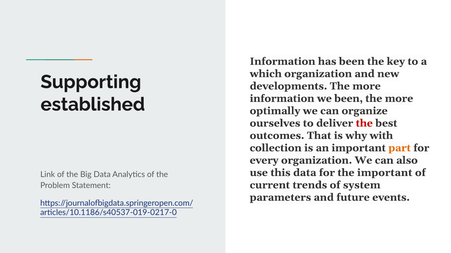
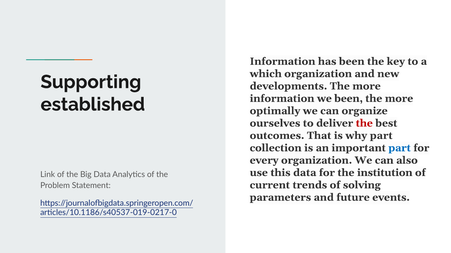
why with: with -> part
part at (400, 148) colour: orange -> blue
the important: important -> institution
system: system -> solving
